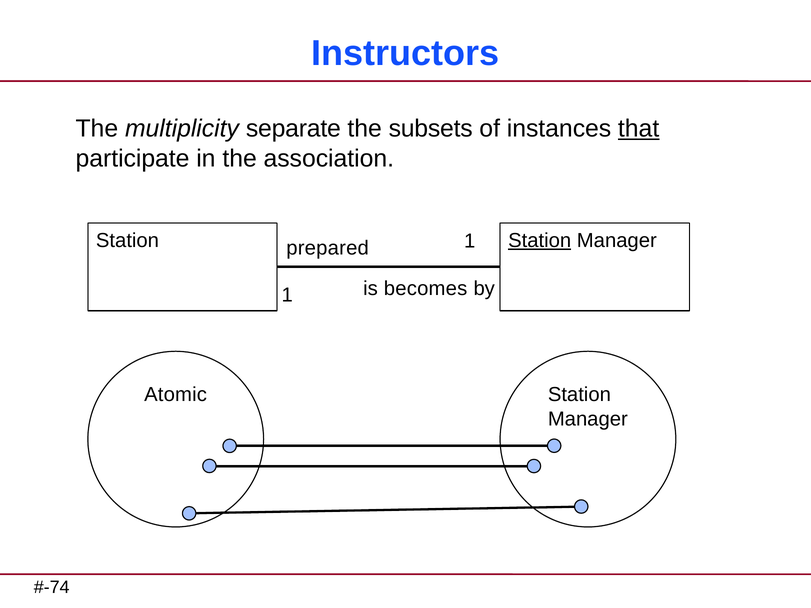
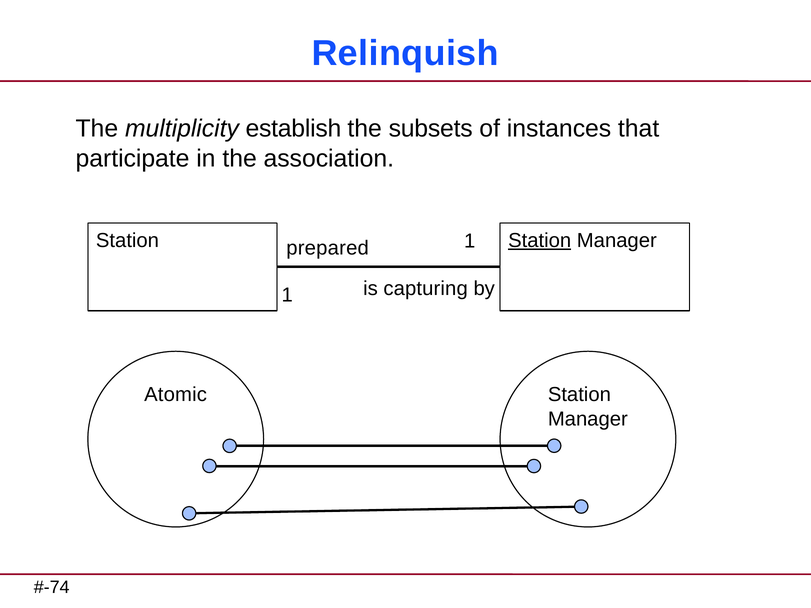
Instructors: Instructors -> Relinquish
separate: separate -> establish
that underline: present -> none
becomes: becomes -> capturing
